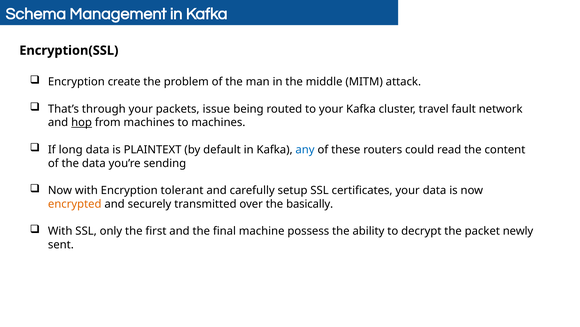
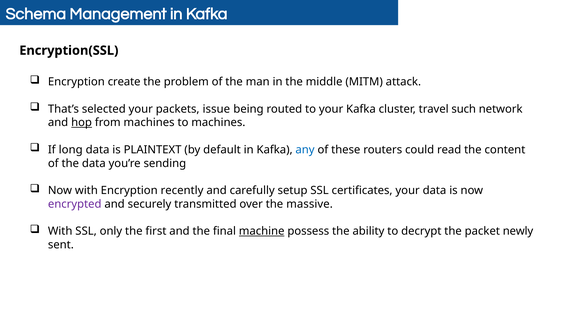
through: through -> selected
fault: fault -> such
tolerant: tolerant -> recently
encrypted colour: orange -> purple
basically: basically -> massive
machine underline: none -> present
